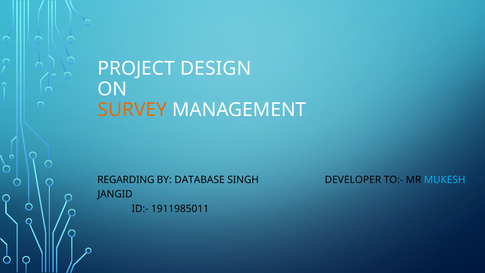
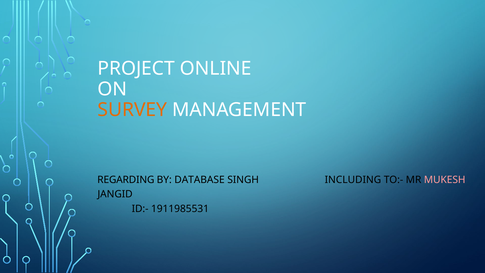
DESIGN: DESIGN -> ONLINE
DEVELOPER: DEVELOPER -> INCLUDING
MUKESH colour: light blue -> pink
1911985011: 1911985011 -> 1911985531
